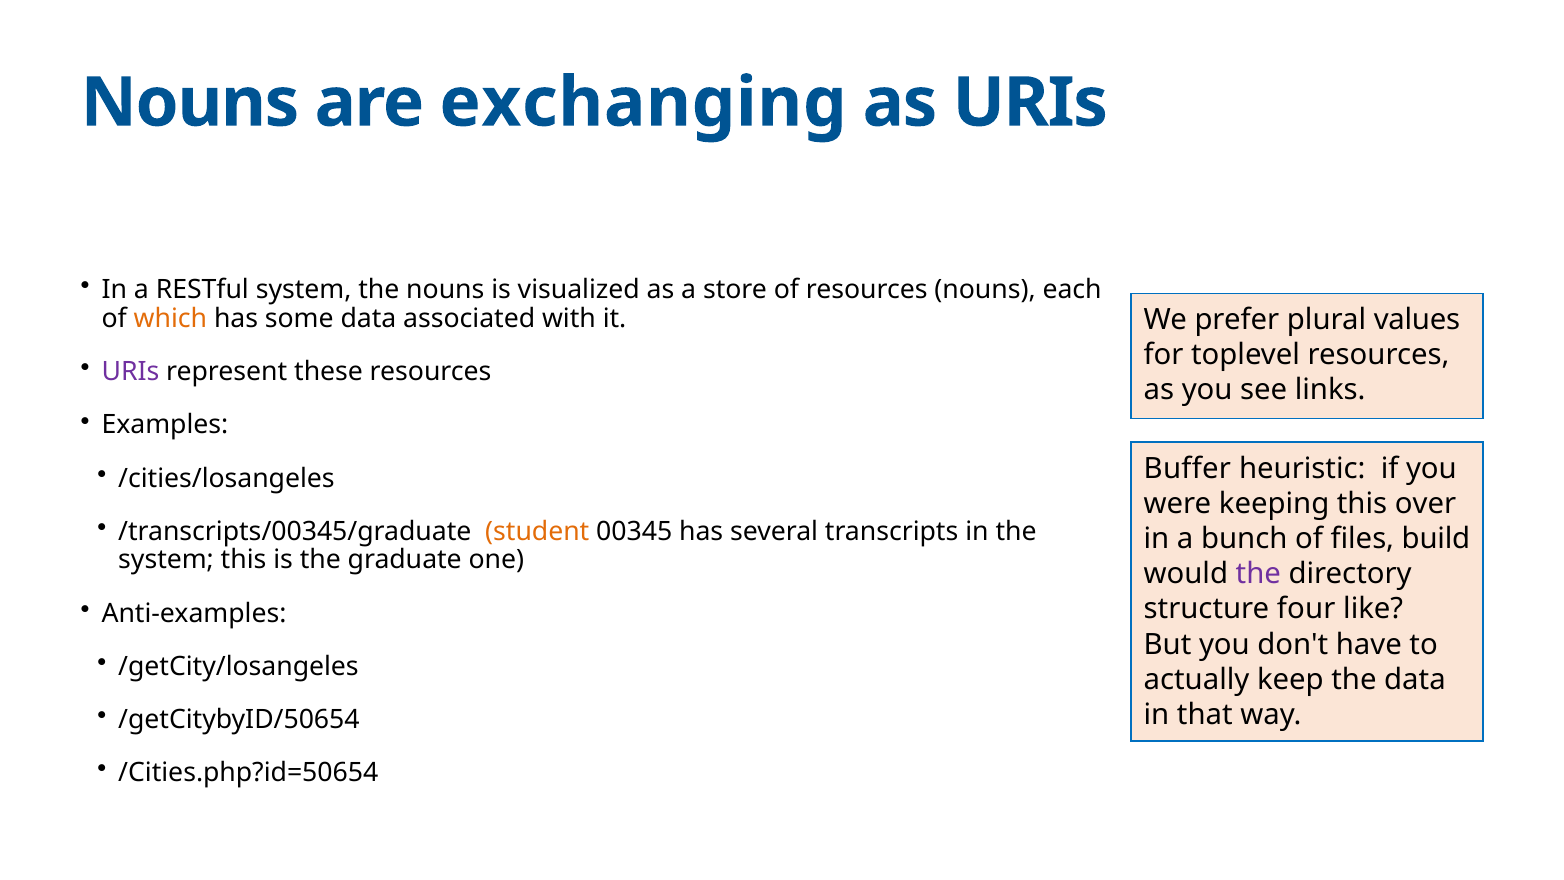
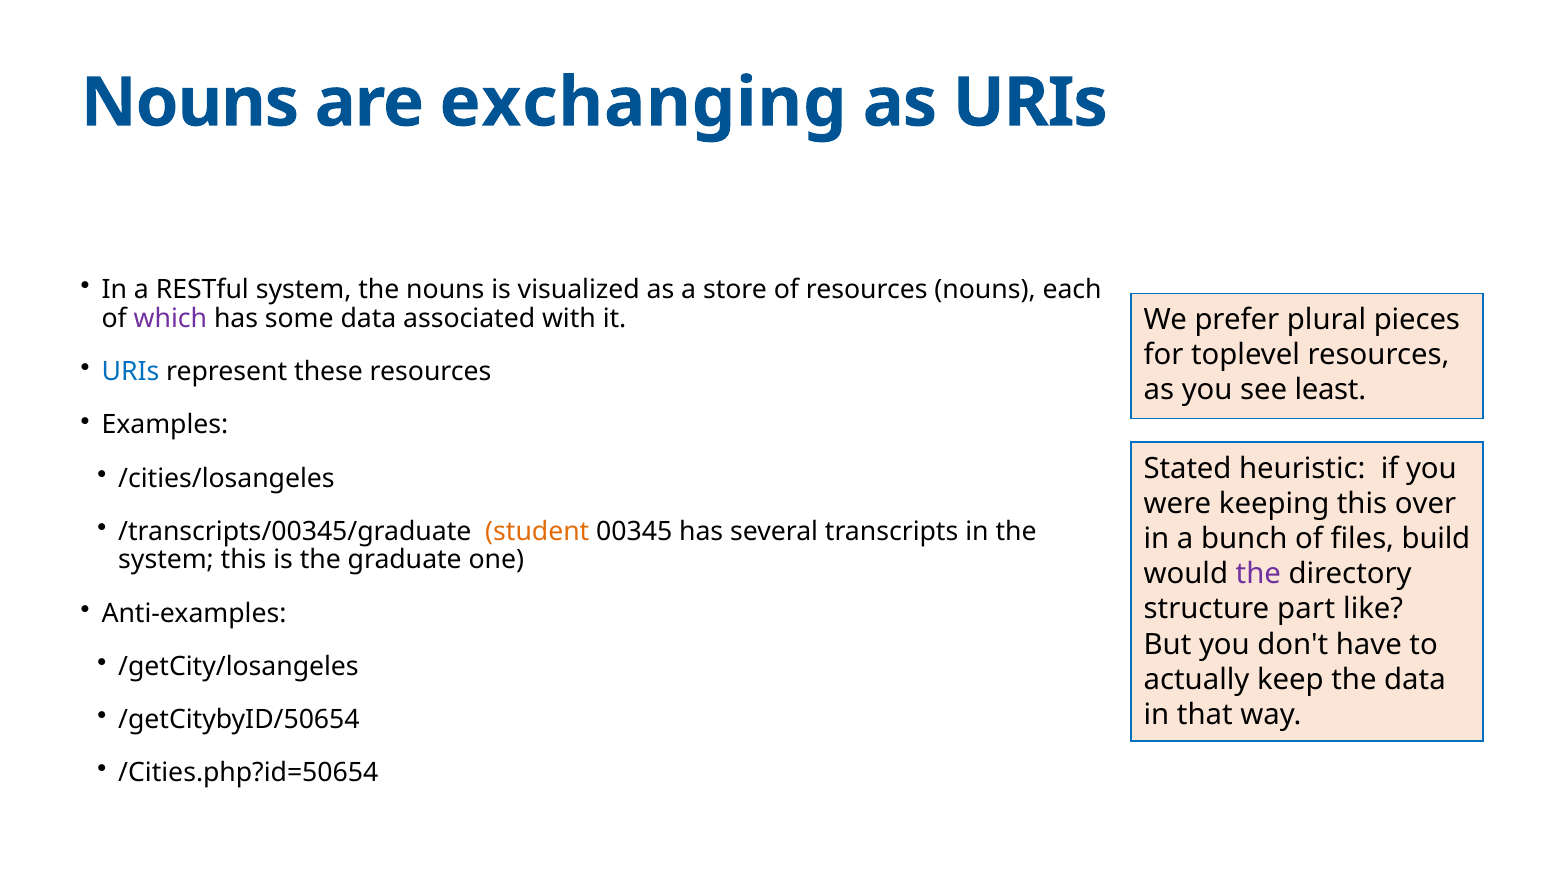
which colour: orange -> purple
values: values -> pieces
URIs at (130, 372) colour: purple -> blue
links: links -> least
Buffer: Buffer -> Stated
four: four -> part
